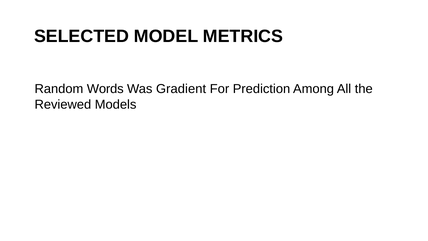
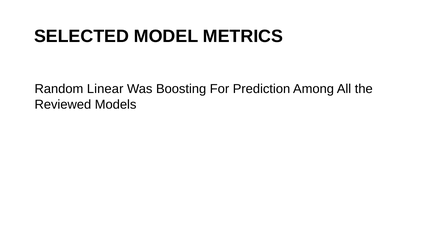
Words: Words -> Linear
Gradient: Gradient -> Boosting
